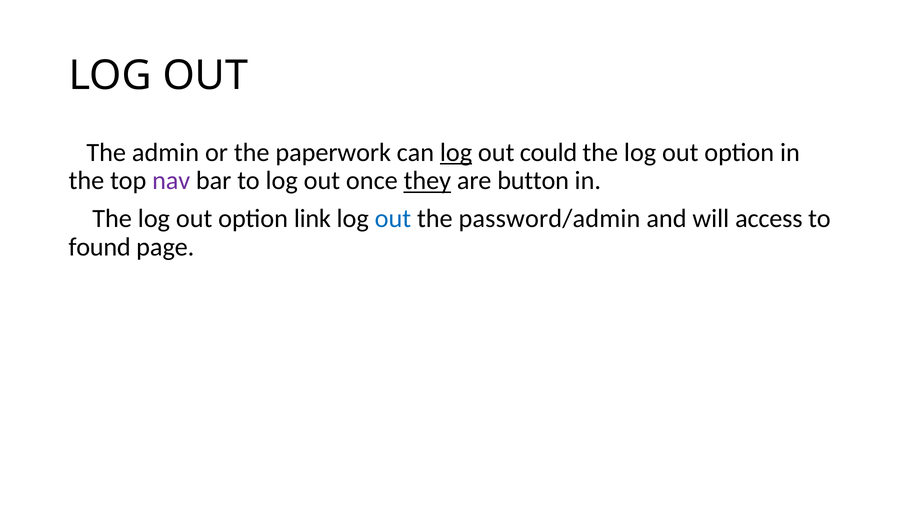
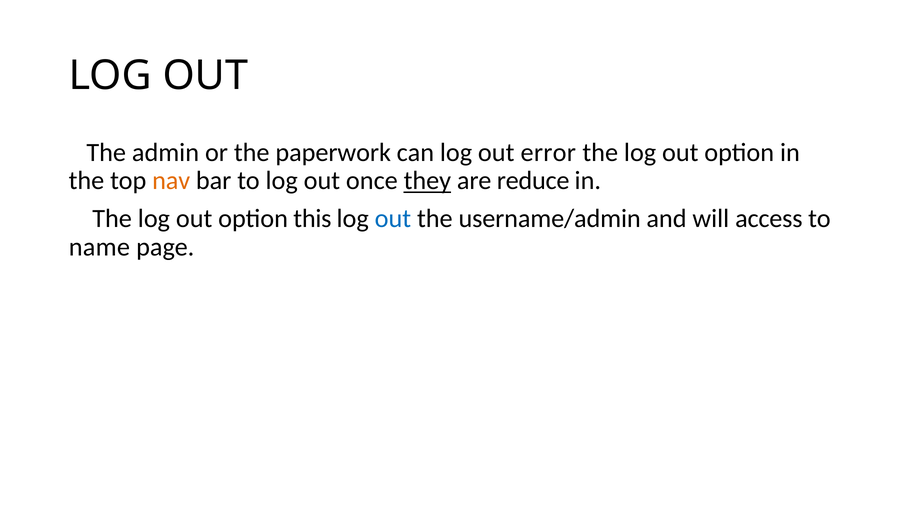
log at (456, 152) underline: present -> none
could: could -> error
nav colour: purple -> orange
button: button -> reduce
link: link -> this
password/admin: password/admin -> username/admin
found: found -> name
